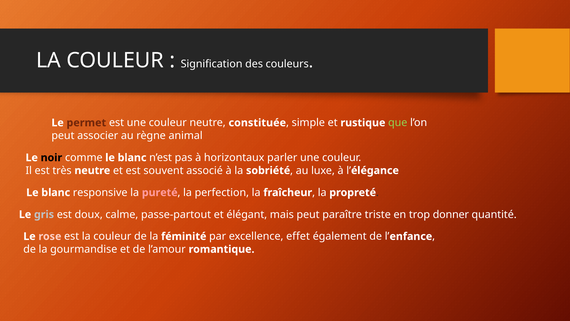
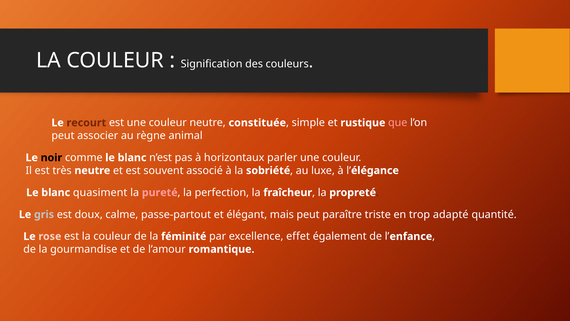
permet: permet -> recourt
que colour: light green -> pink
responsive: responsive -> quasiment
donner: donner -> adapté
